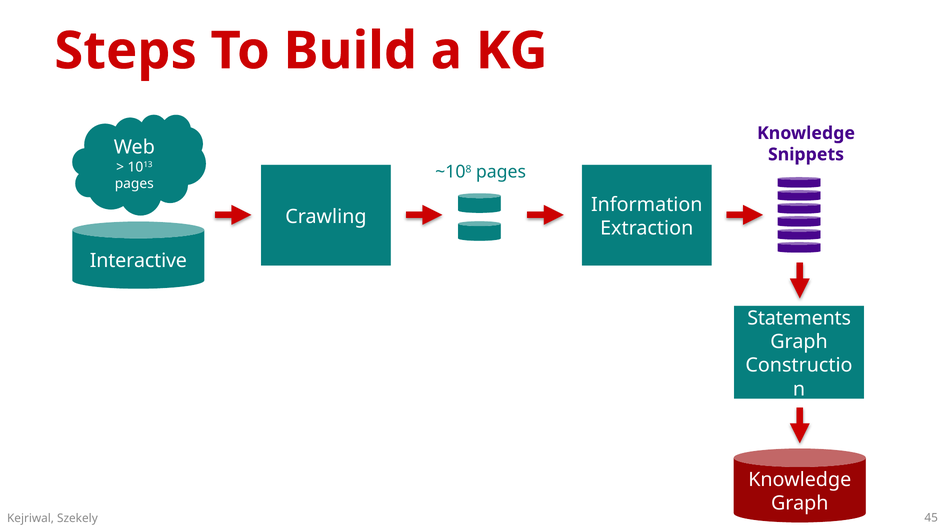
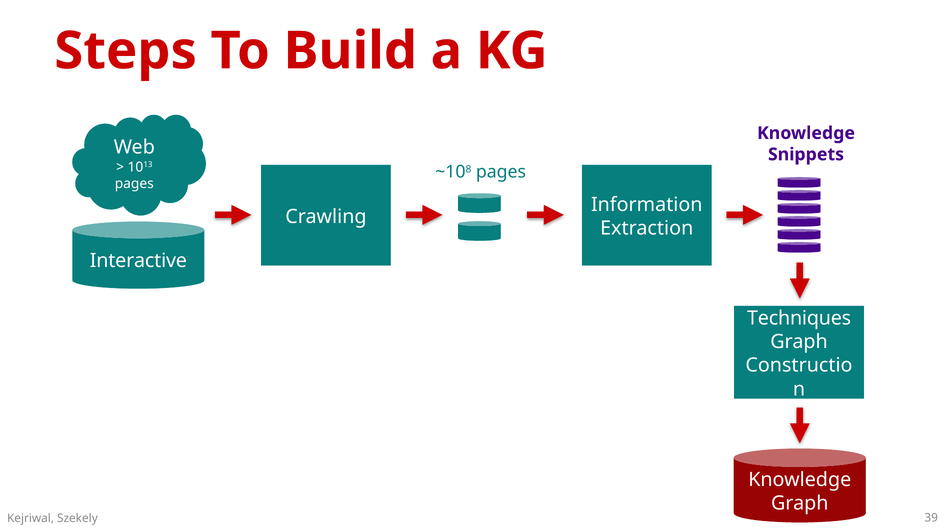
Statements: Statements -> Techniques
45: 45 -> 39
